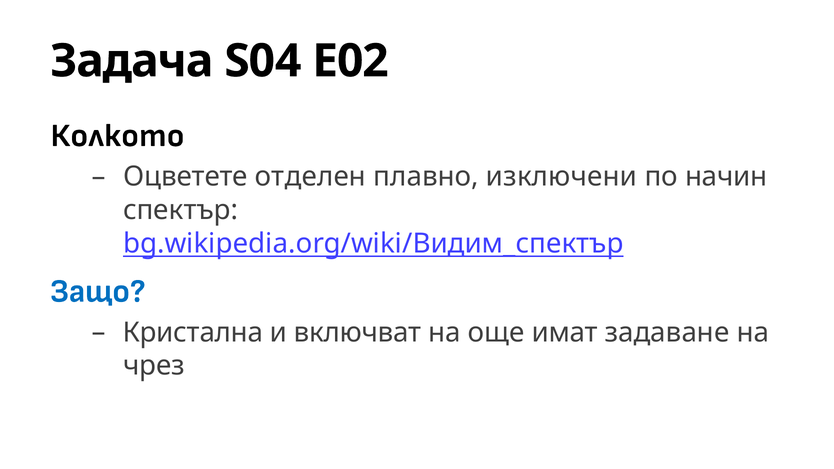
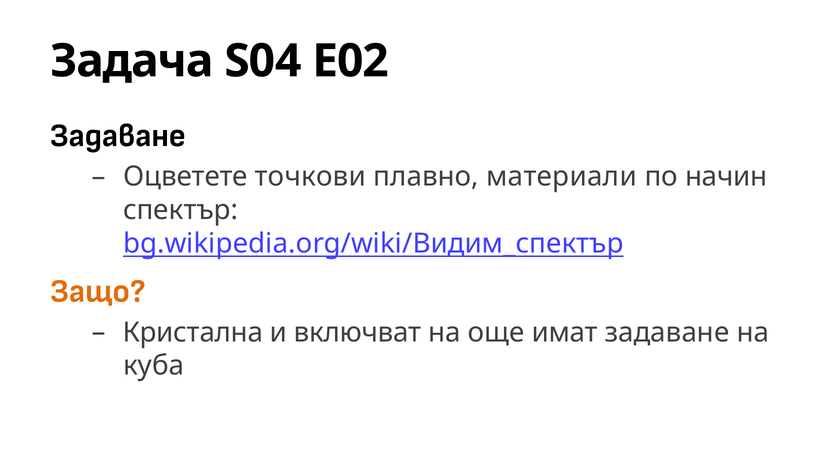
Колкото at (117, 135): Колкото -> Задаване
отделен: отделен -> точкови
изключени: изключени -> материали
Защо colour: blue -> orange
чрез: чрез -> куба
